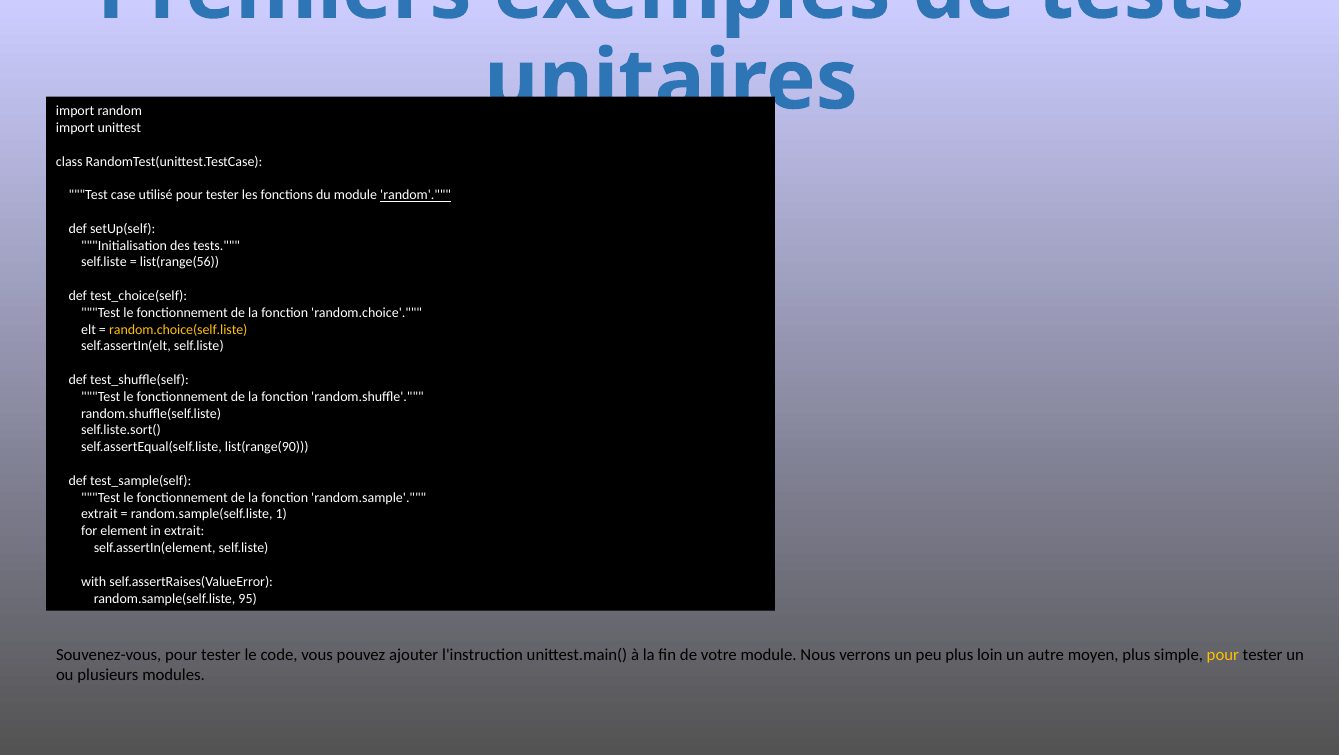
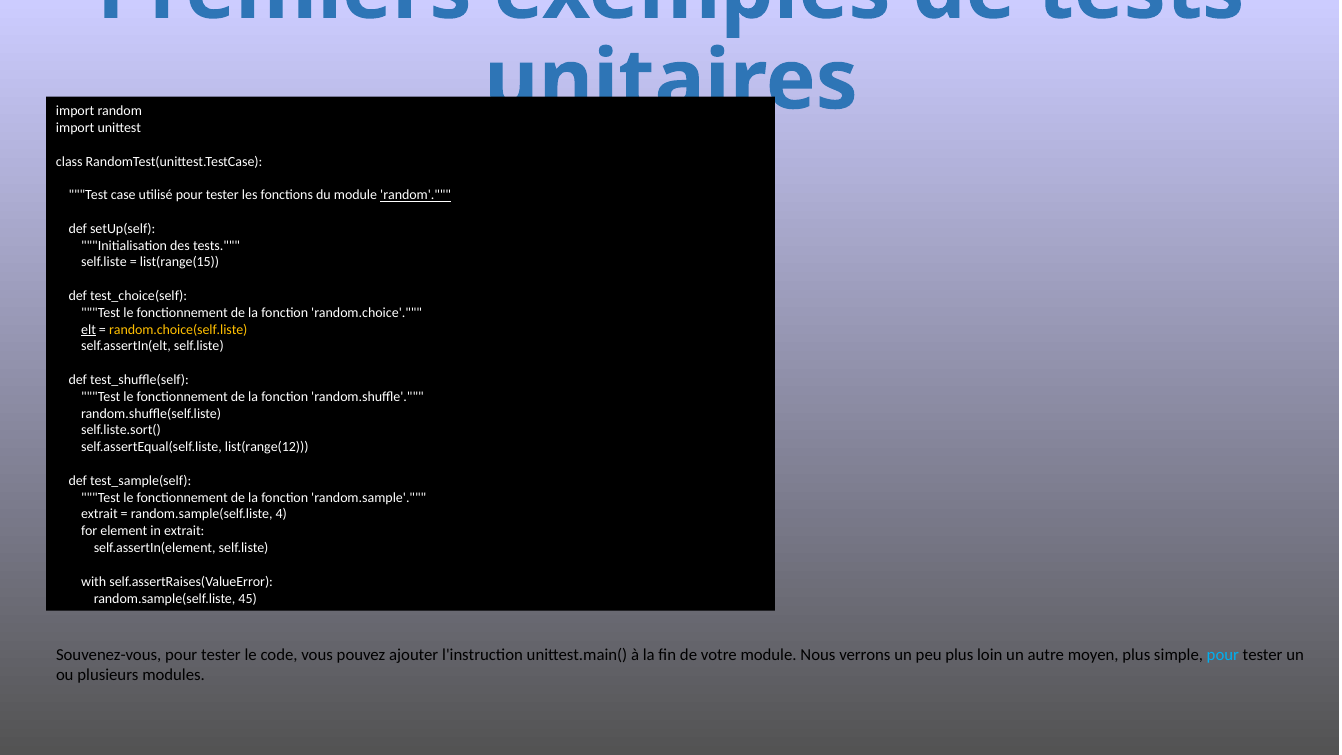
list(range(56: list(range(56 -> list(range(15
elt underline: none -> present
list(range(90: list(range(90 -> list(range(12
1: 1 -> 4
95: 95 -> 45
pour at (1223, 655) colour: yellow -> light blue
